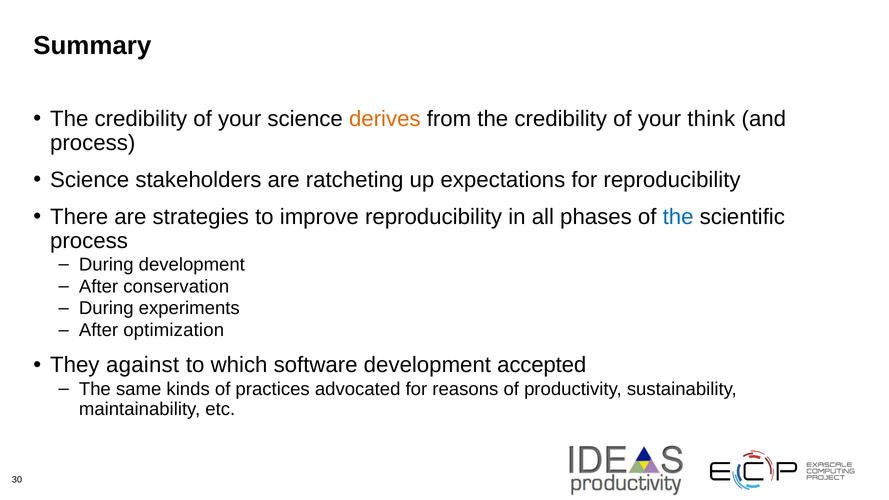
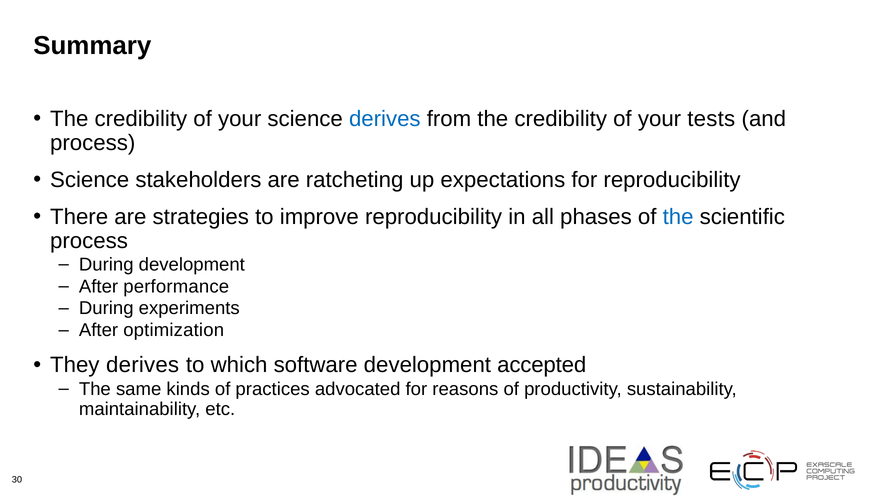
derives at (385, 119) colour: orange -> blue
think: think -> tests
conservation: conservation -> performance
They against: against -> derives
